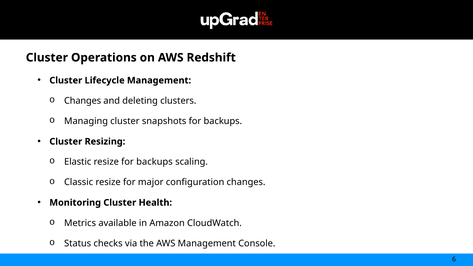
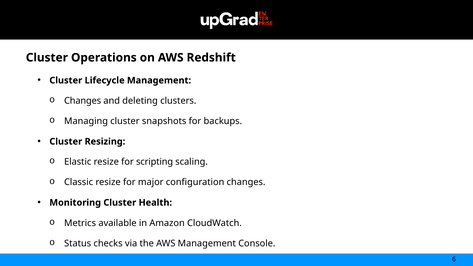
resize for backups: backups -> scripting
